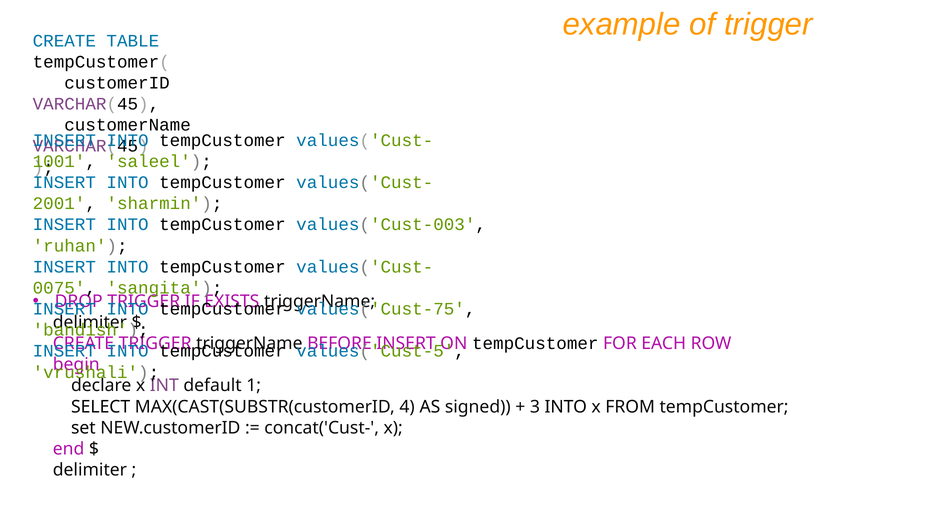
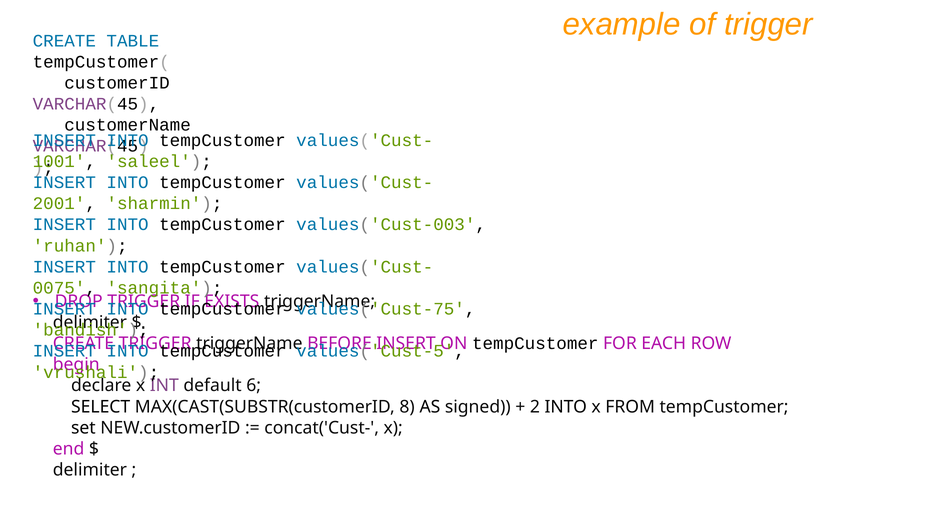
1: 1 -> 6
4: 4 -> 8
3: 3 -> 2
